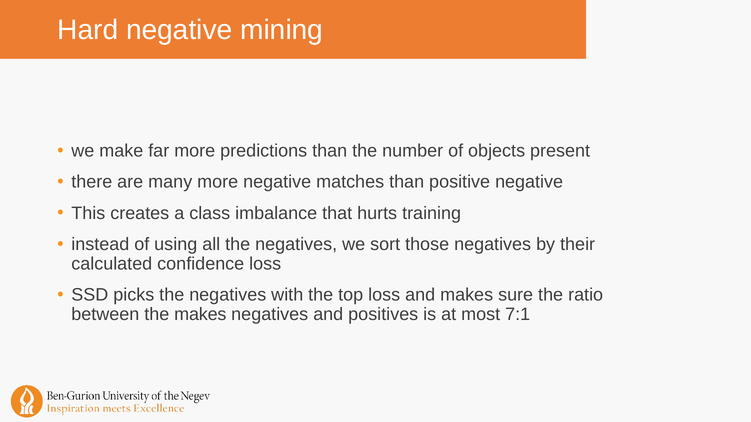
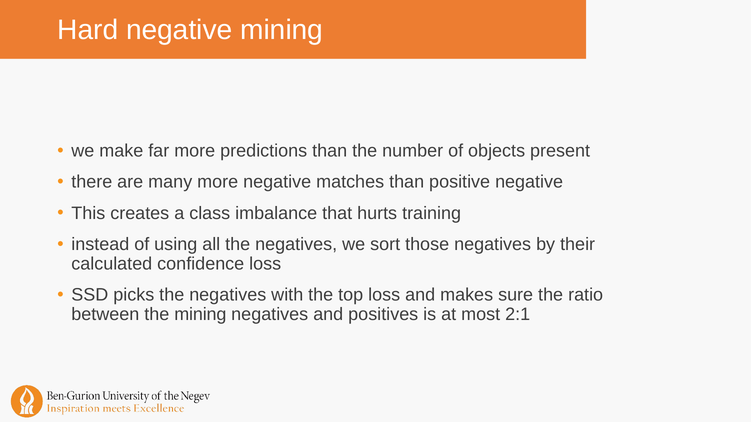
the makes: makes -> mining
7:1: 7:1 -> 2:1
